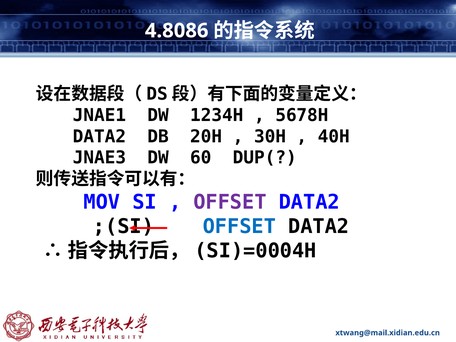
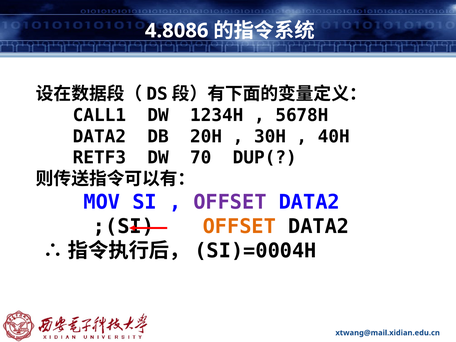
JNAE1: JNAE1 -> CALL1
JNAE3: JNAE3 -> RETF3
60: 60 -> 70
OFFSET at (239, 226) colour: blue -> orange
